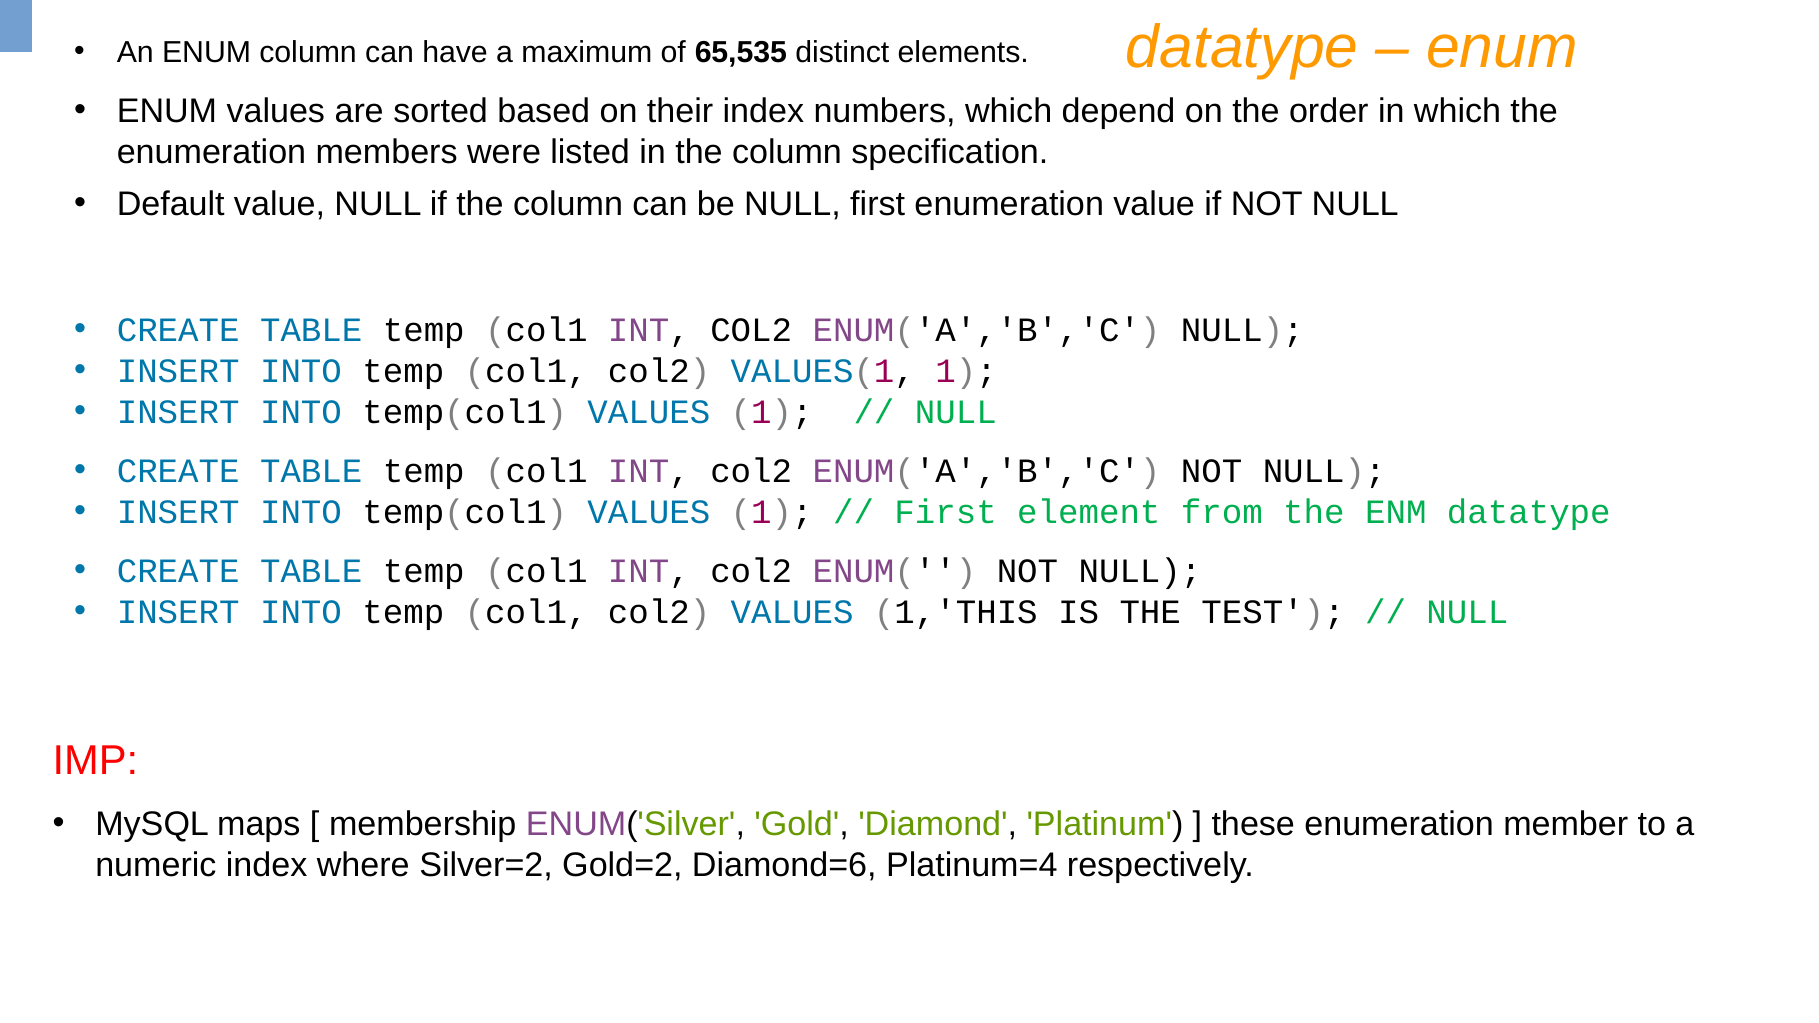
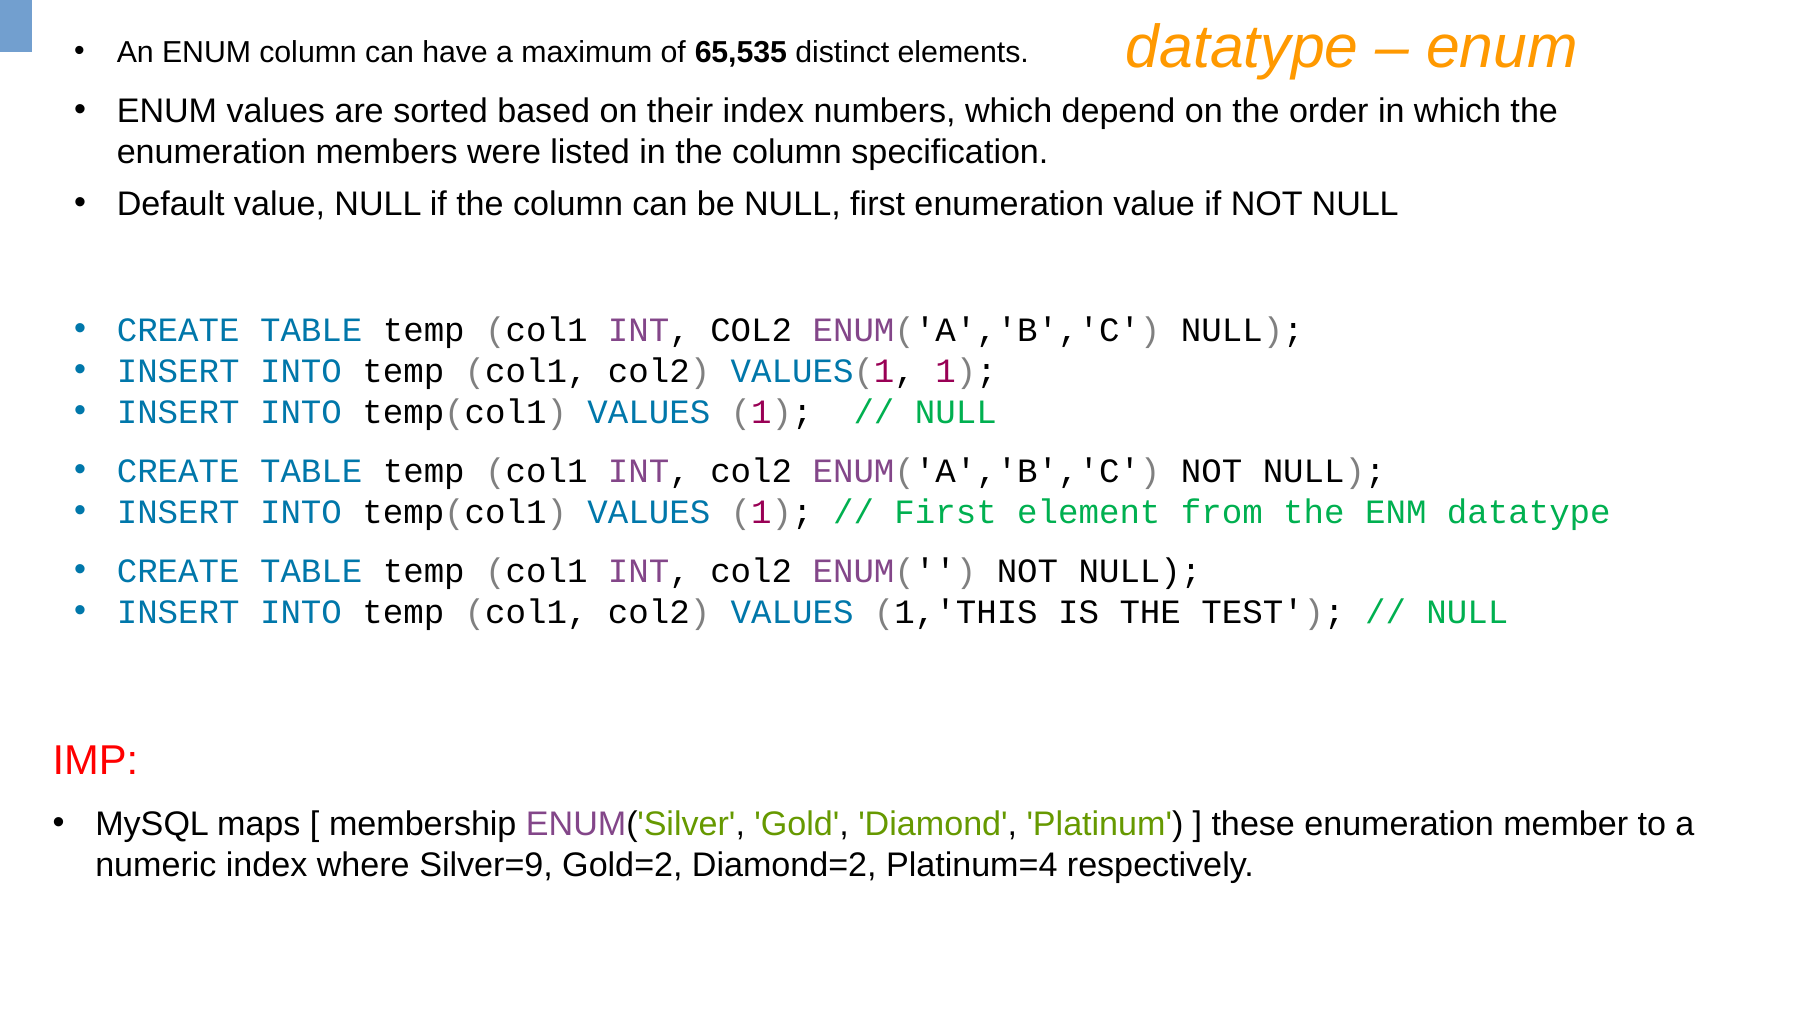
Silver=2: Silver=2 -> Silver=9
Diamond=6: Diamond=6 -> Diamond=2
